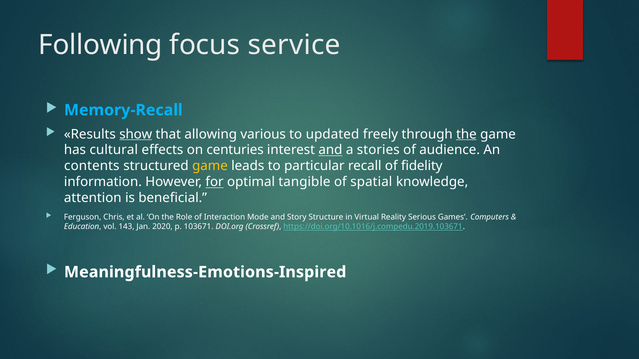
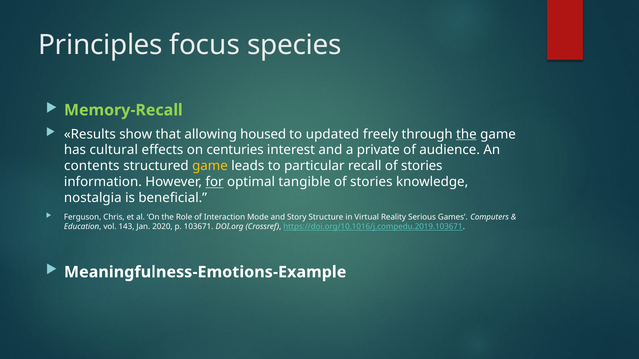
Following: Following -> Principles
service: service -> species
Memory-Recall colour: light blue -> light green
show underline: present -> none
various: various -> housed
and at (330, 150) underline: present -> none
stories: stories -> private
recall of fidelity: fidelity -> stories
spatial at (371, 182): spatial -> stories
attention: attention -> nostalgia
Meaningfulness-Emotions-Inspired: Meaningfulness-Emotions-Inspired -> Meaningfulness-Emotions-Example
